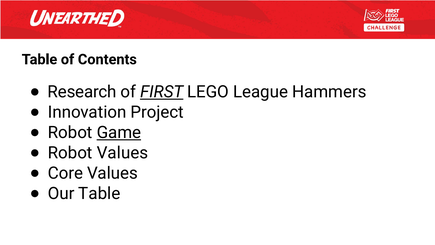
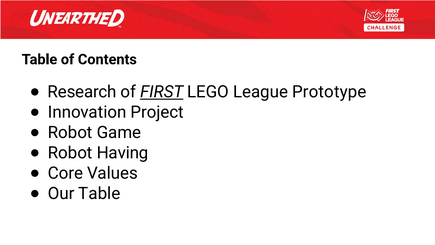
Hammers: Hammers -> Prototype
Game underline: present -> none
Robot Values: Values -> Having
